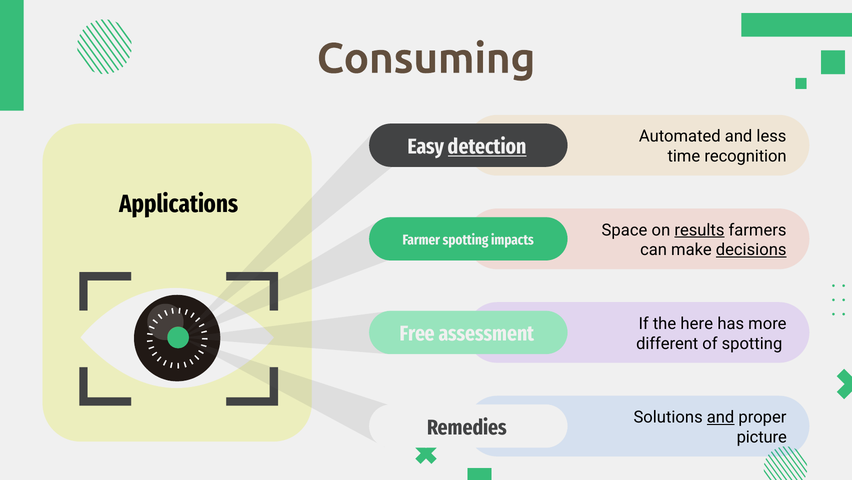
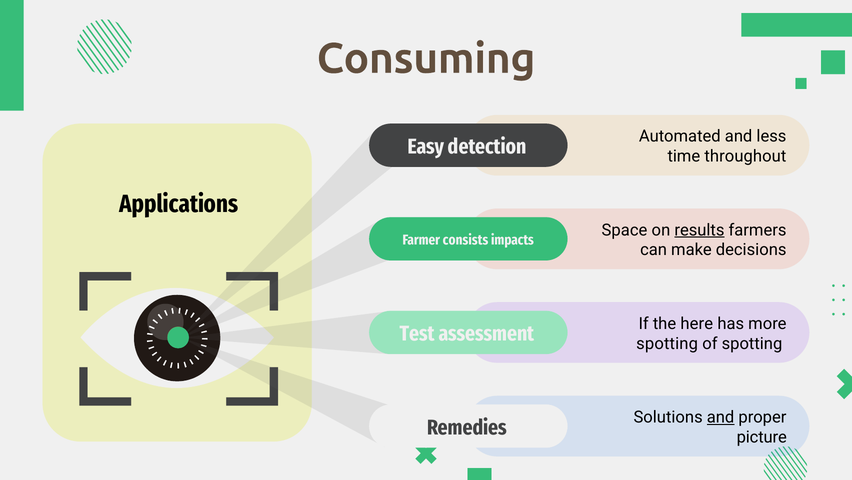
detection underline: present -> none
recognition: recognition -> throughout
Farmer spotting: spotting -> consists
decisions underline: present -> none
Free: Free -> Test
different at (667, 343): different -> spotting
